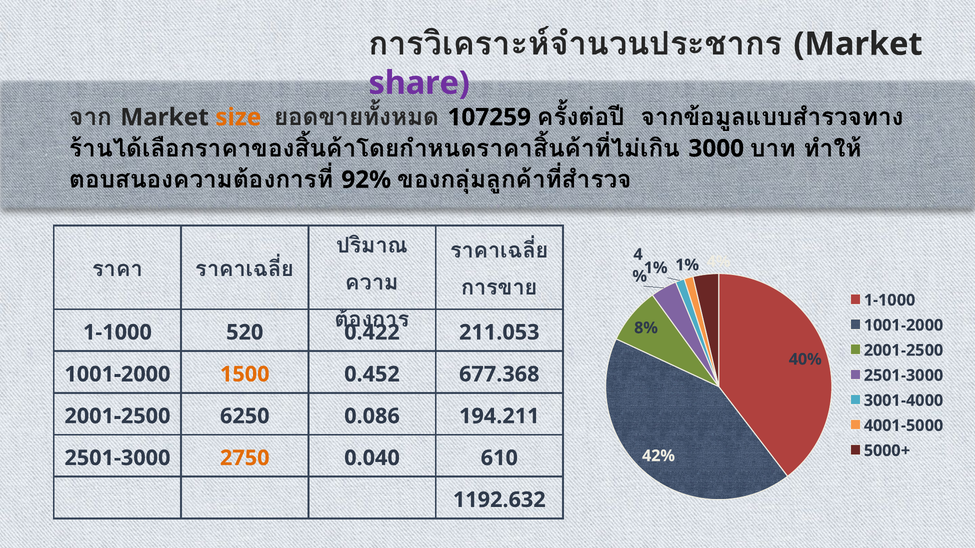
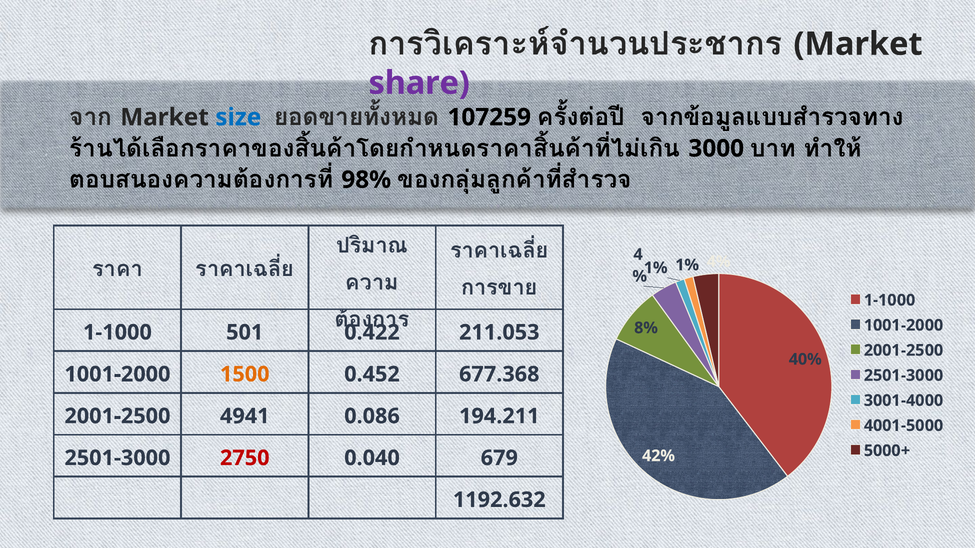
size colour: orange -> blue
92%: 92% -> 98%
520: 520 -> 501
6250: 6250 -> 4941
2750 colour: orange -> red
610: 610 -> 679
